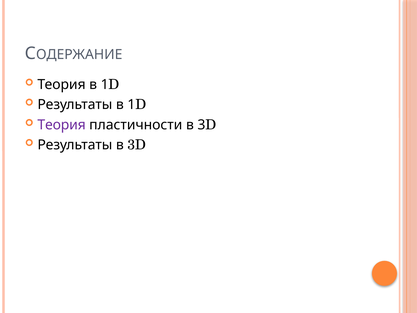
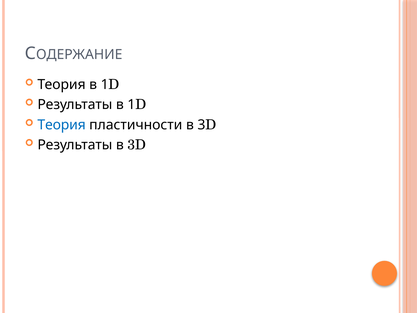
Теория at (62, 125) colour: purple -> blue
